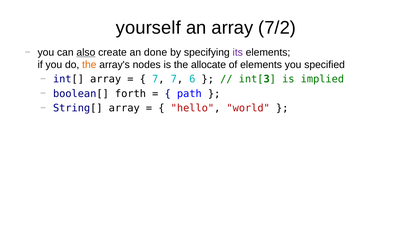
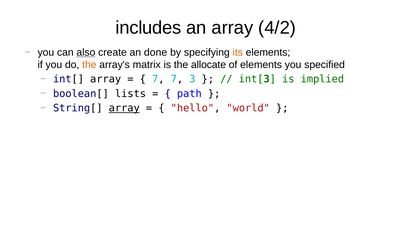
yourself: yourself -> includes
7/2: 7/2 -> 4/2
its colour: purple -> orange
nodes: nodes -> matrix
6: 6 -> 3
forth: forth -> lists
array at (124, 108) underline: none -> present
